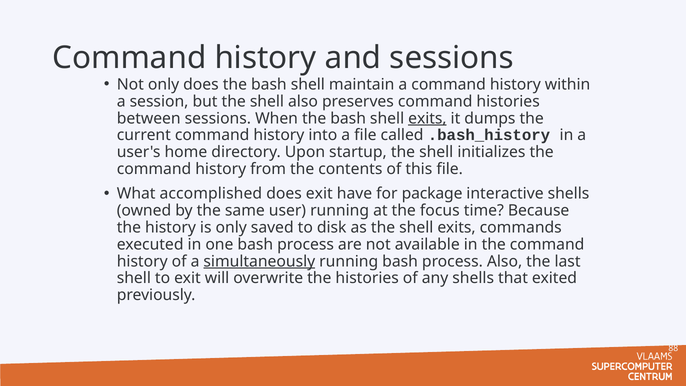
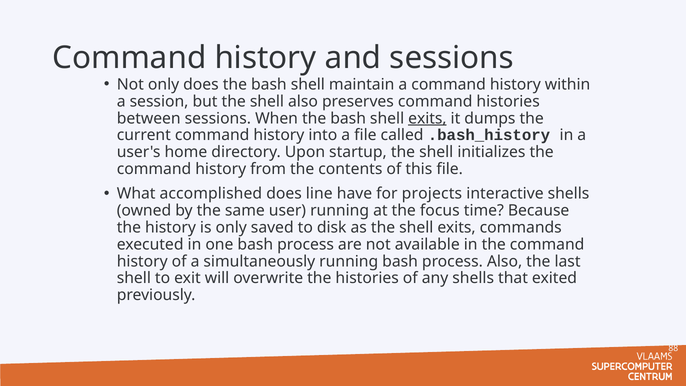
does exit: exit -> line
package: package -> projects
simultaneously underline: present -> none
